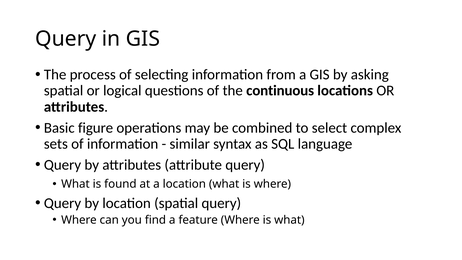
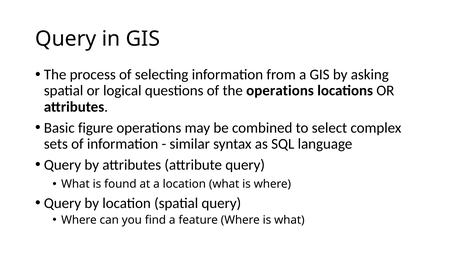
the continuous: continuous -> operations
